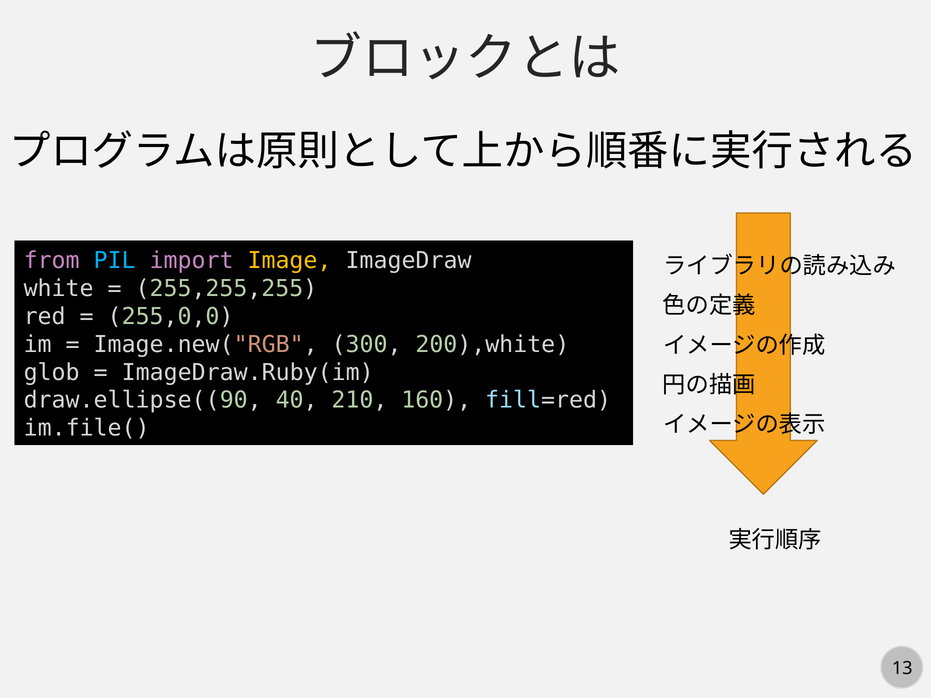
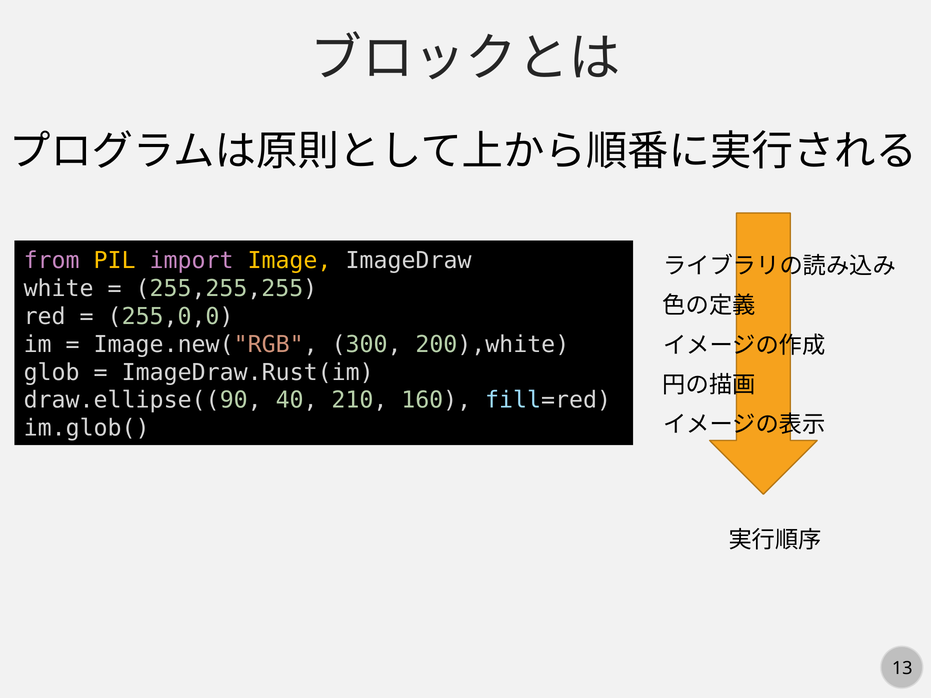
PIL colour: light blue -> yellow
ImageDraw.Ruby(im: ImageDraw.Ruby(im -> ImageDraw.Rust(im
im.file(: im.file( -> im.glob(
